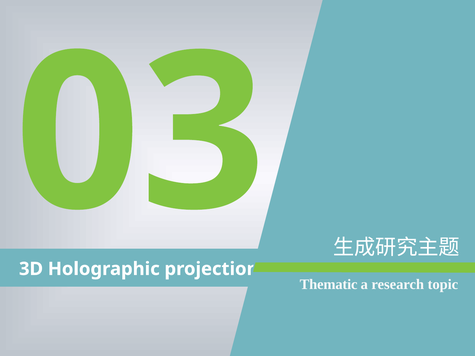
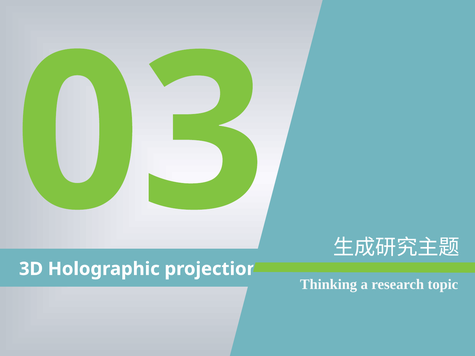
Thematic: Thematic -> Thinking
